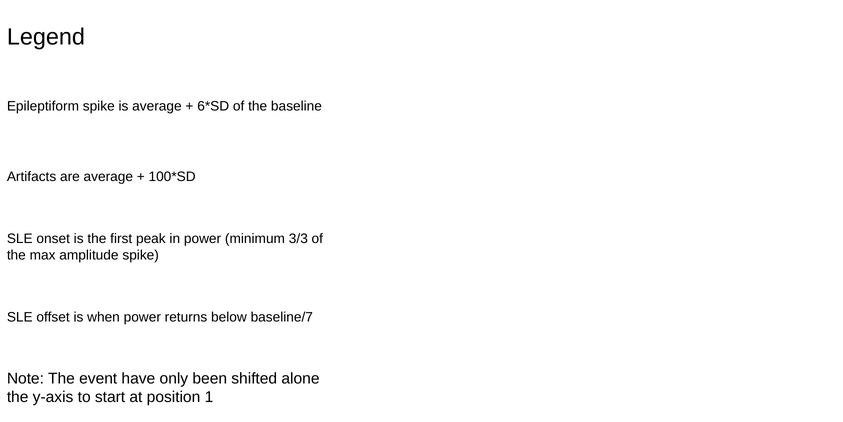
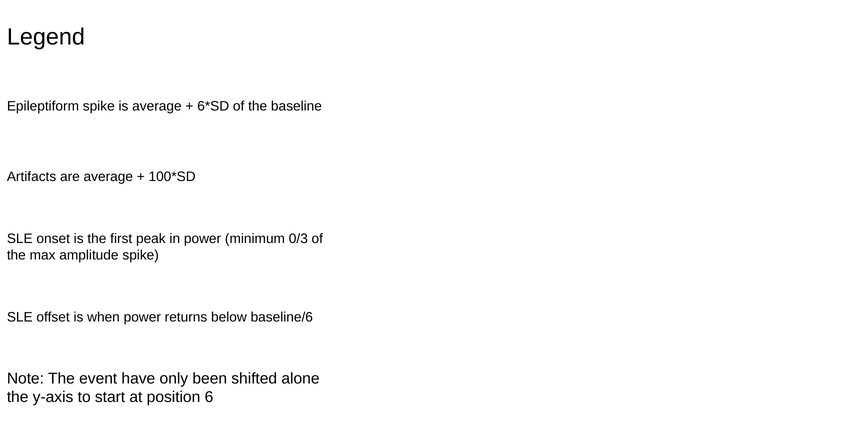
3/3: 3/3 -> 0/3
baseline/7: baseline/7 -> baseline/6
1: 1 -> 6
